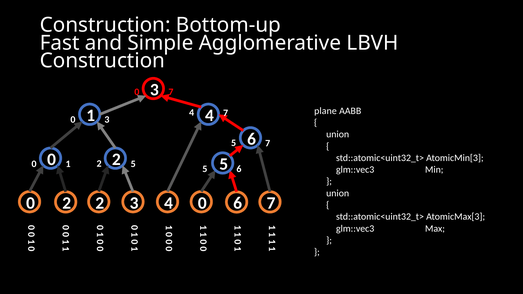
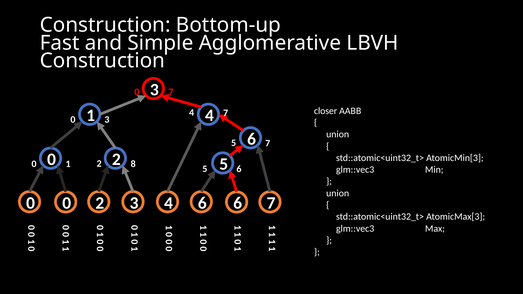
plane: plane -> closer
2 5: 5 -> 8
2 at (67, 203): 2 -> 0
0 at (202, 203): 0 -> 6
